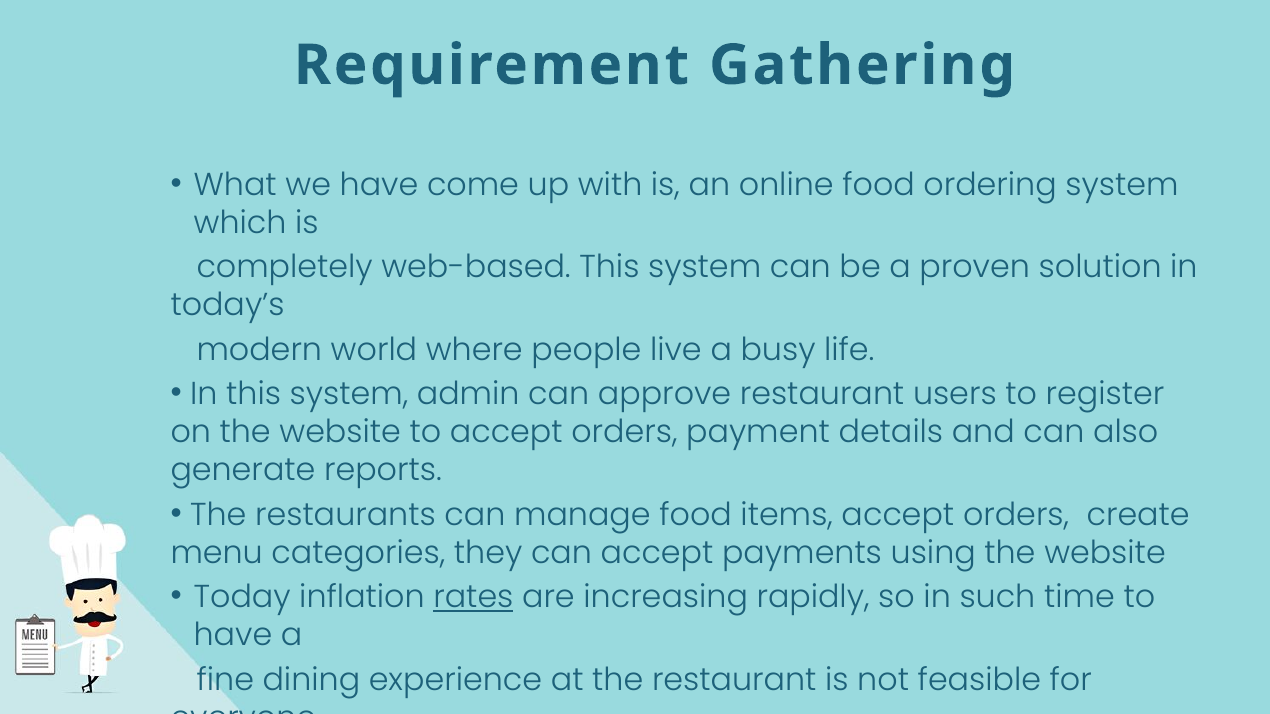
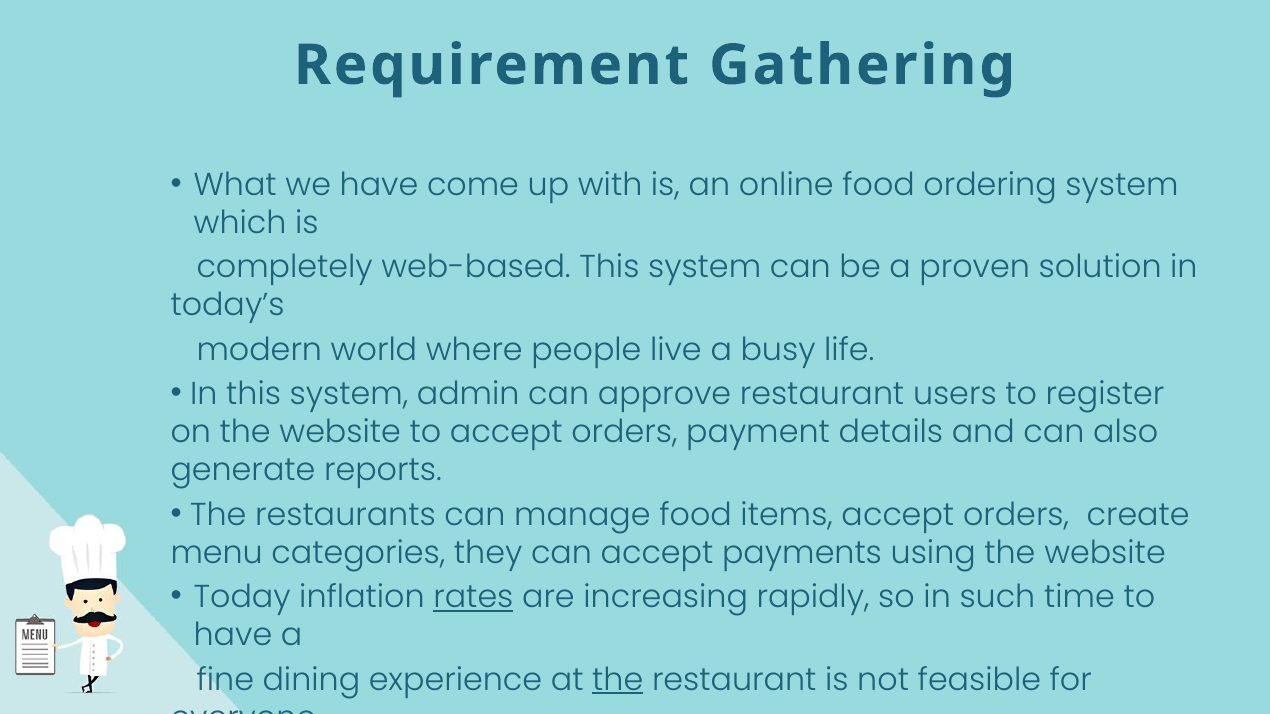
the at (618, 680) underline: none -> present
